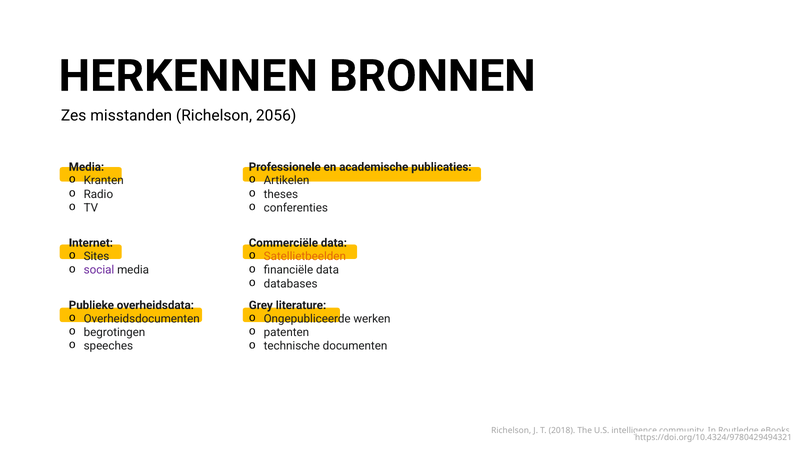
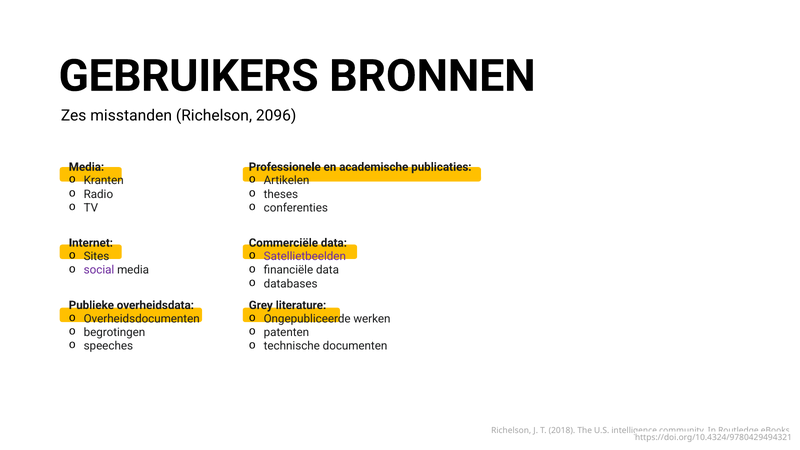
HERKENNEN: HERKENNEN -> GEBRUIKERS
2056: 2056 -> 2096
Satellietbeelden colour: orange -> purple
